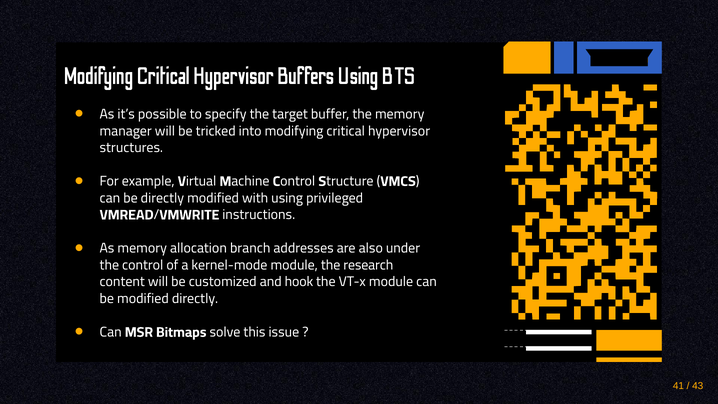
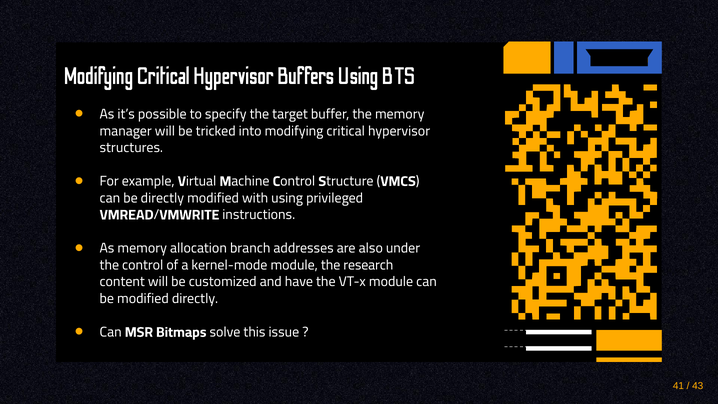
hook: hook -> have
